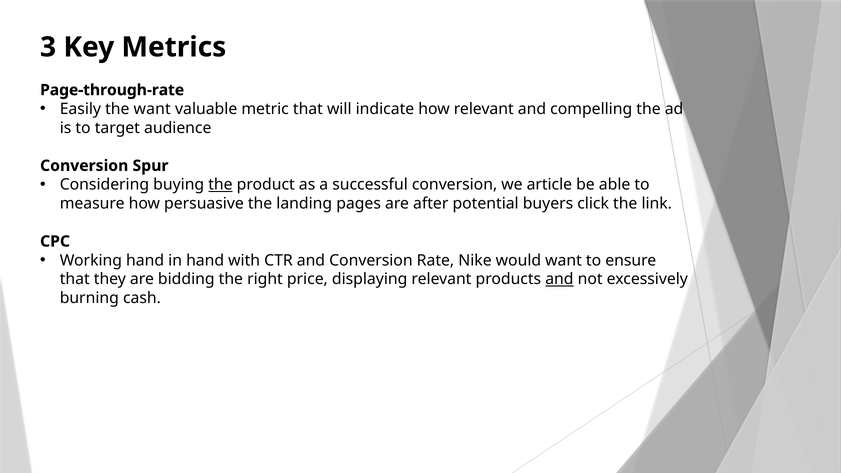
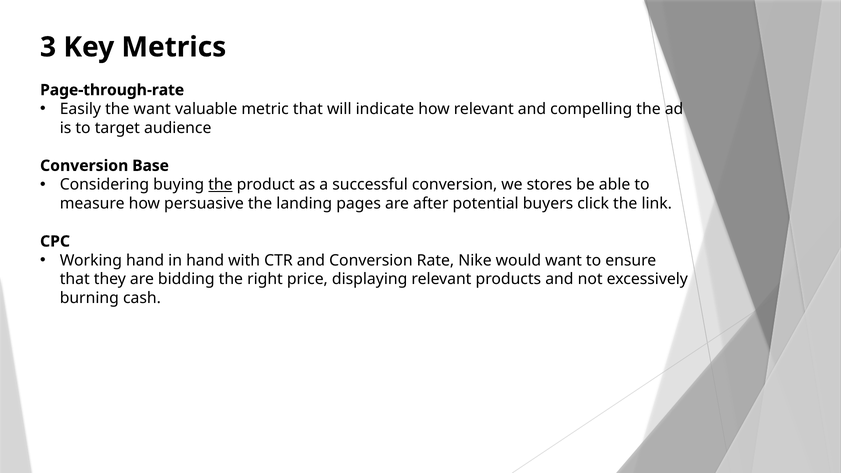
Spur: Spur -> Base
article: article -> stores
and at (559, 279) underline: present -> none
